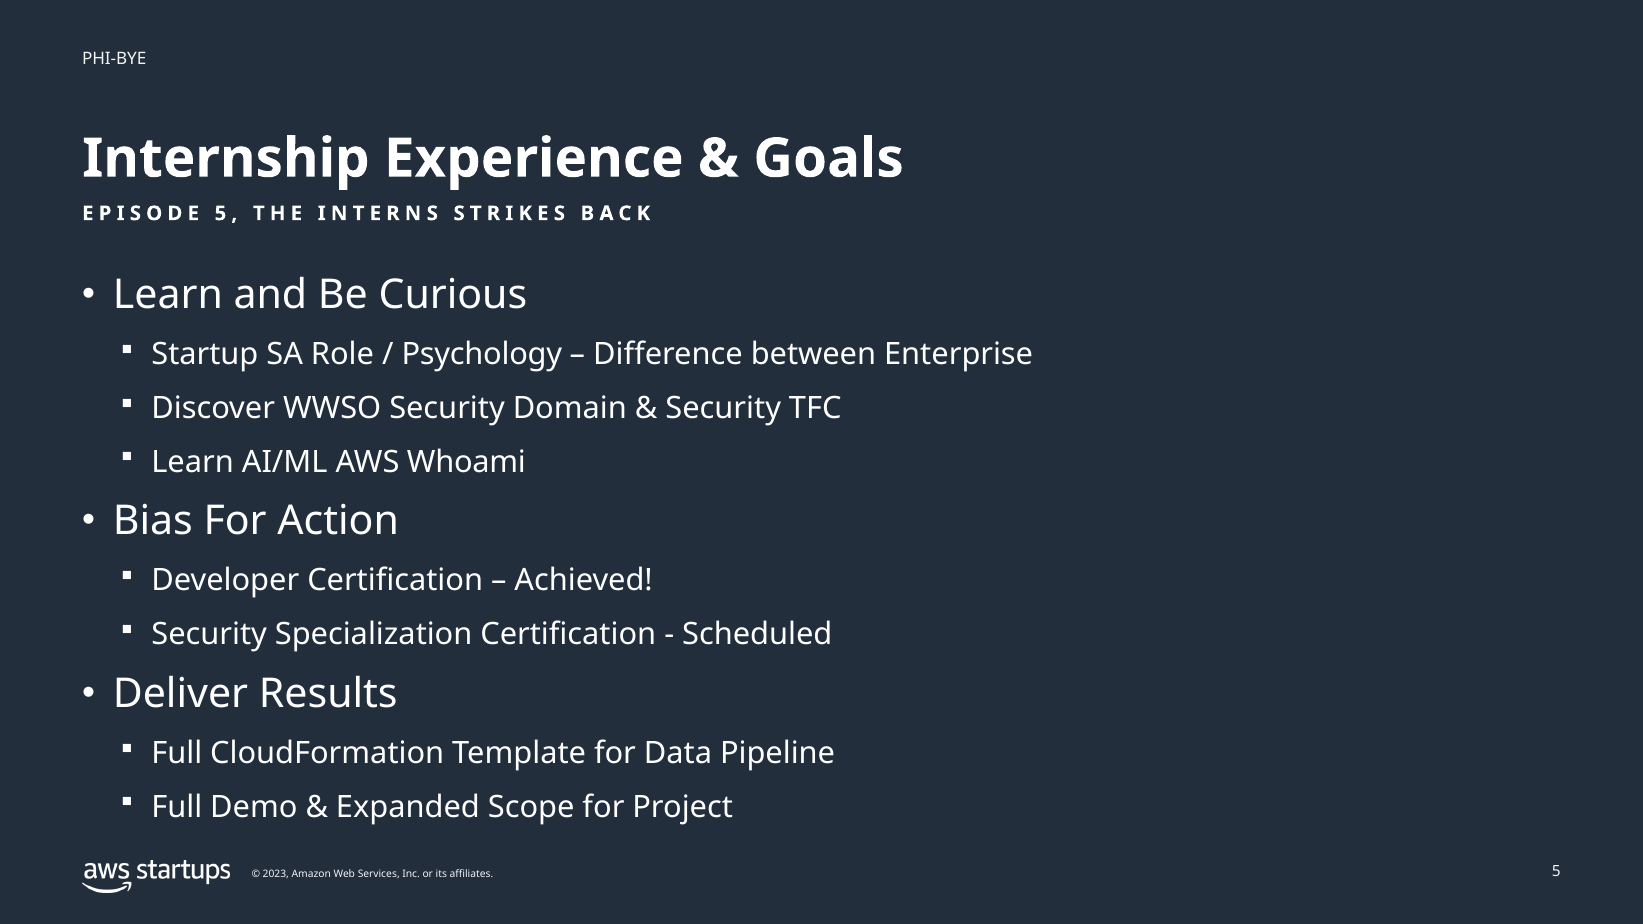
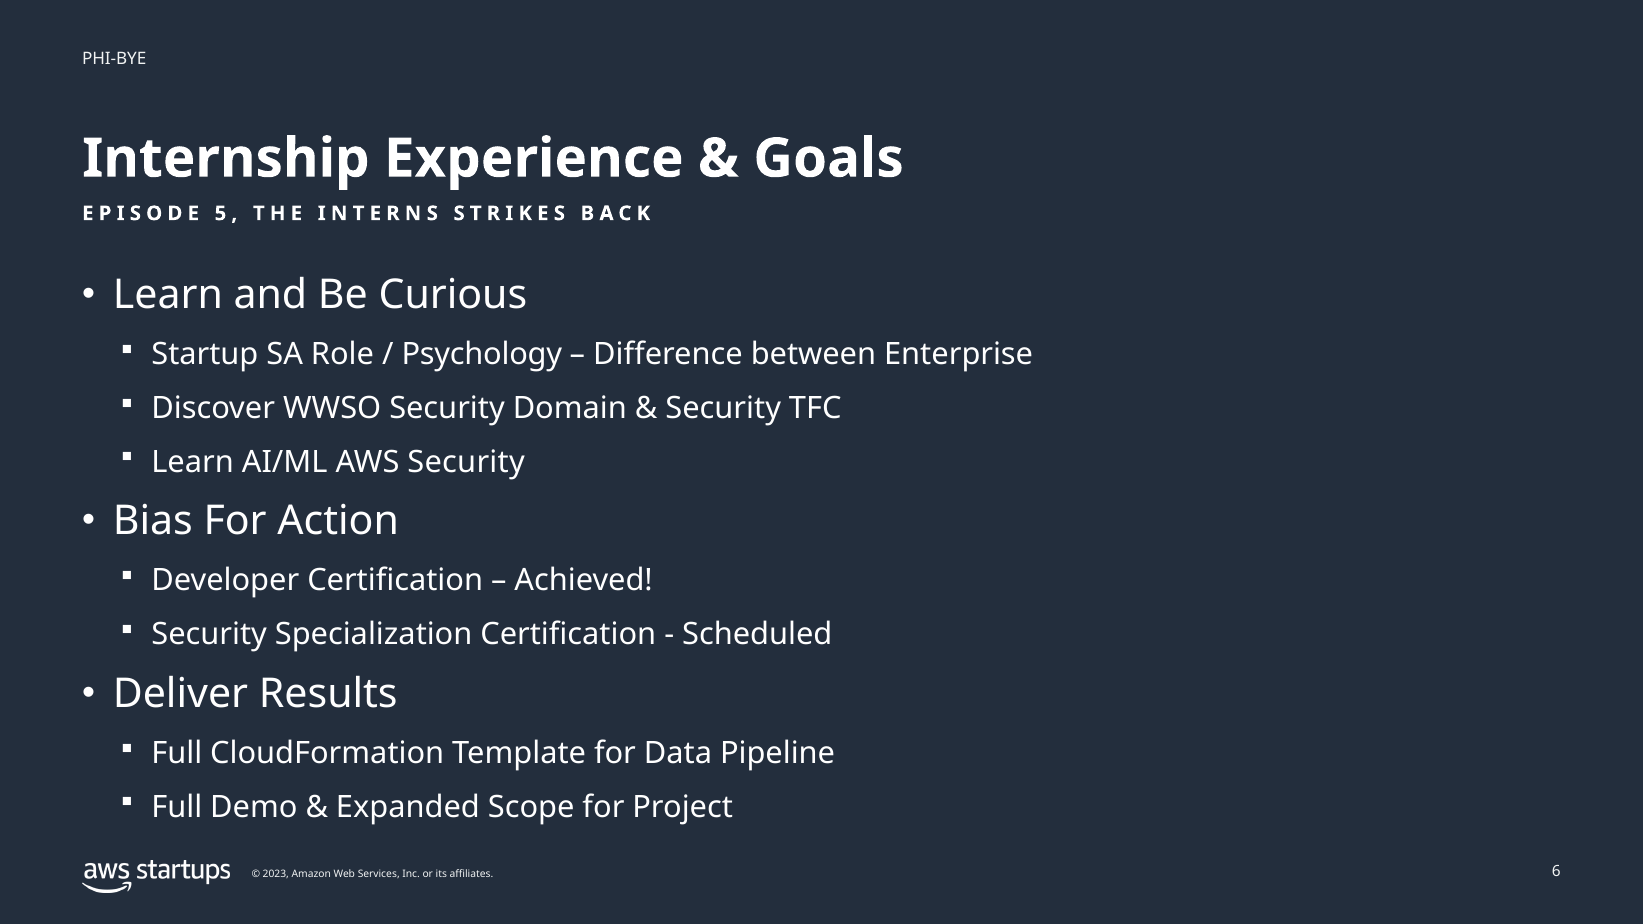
AWS Whoami: Whoami -> Security
5 at (1556, 872): 5 -> 6
